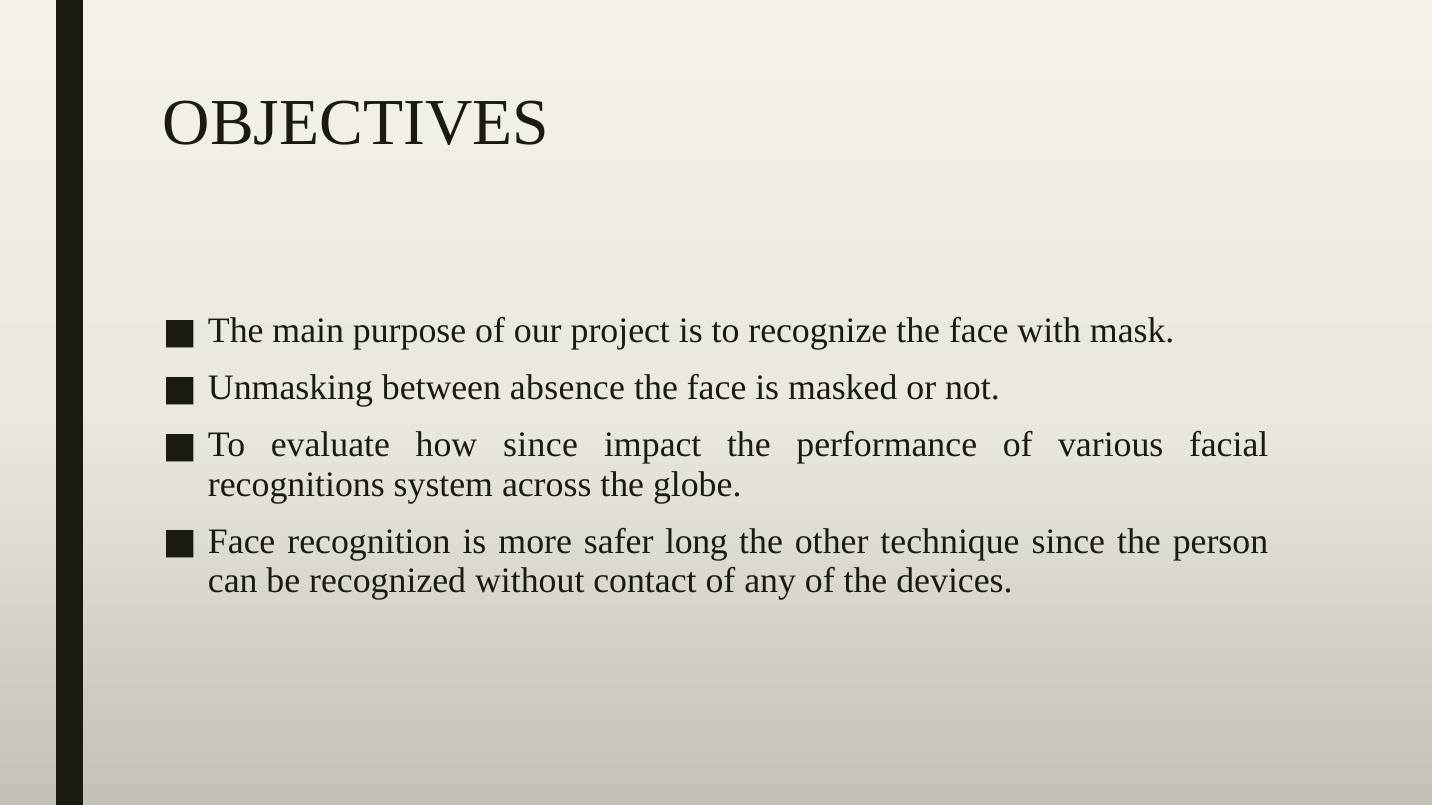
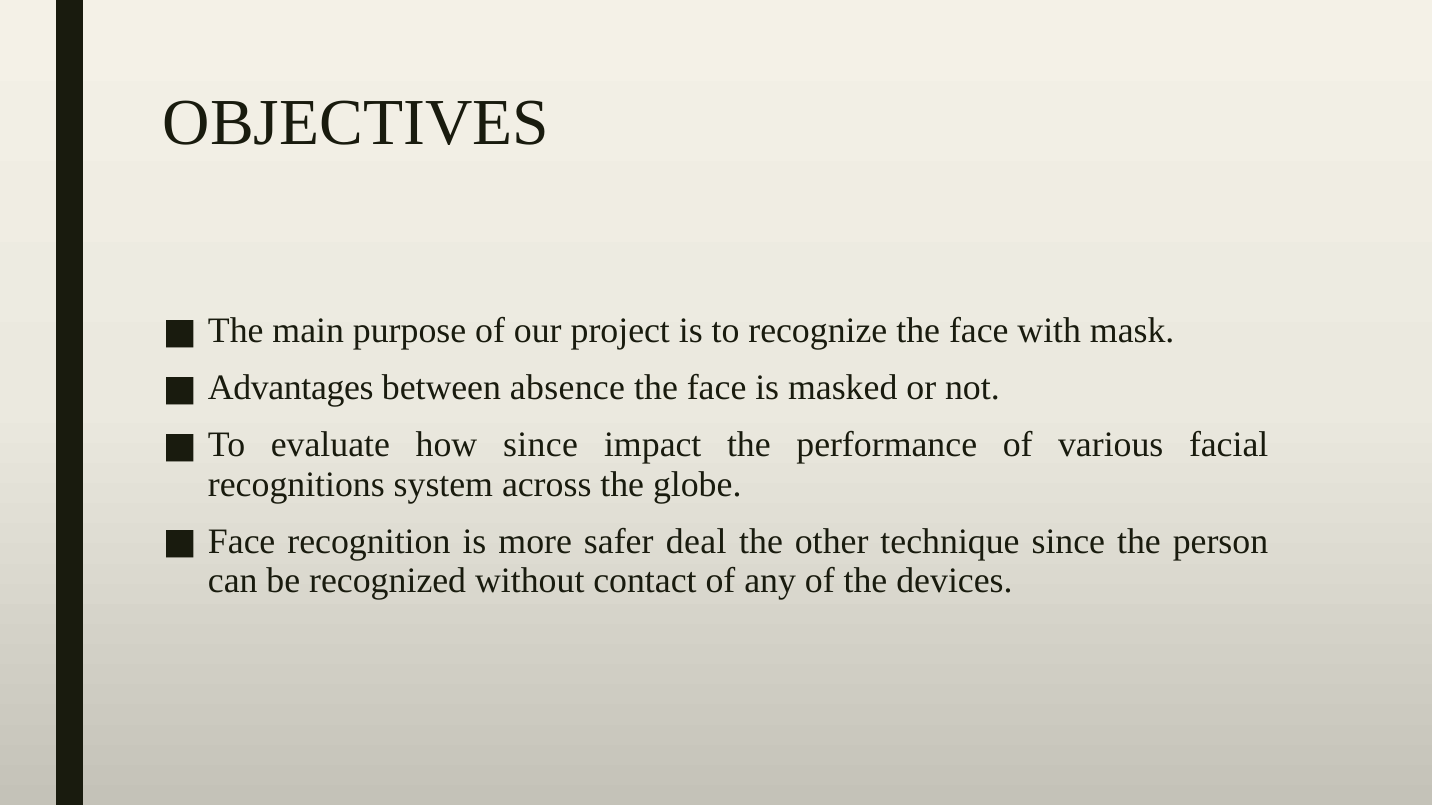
Unmasking: Unmasking -> Advantages
long: long -> deal
